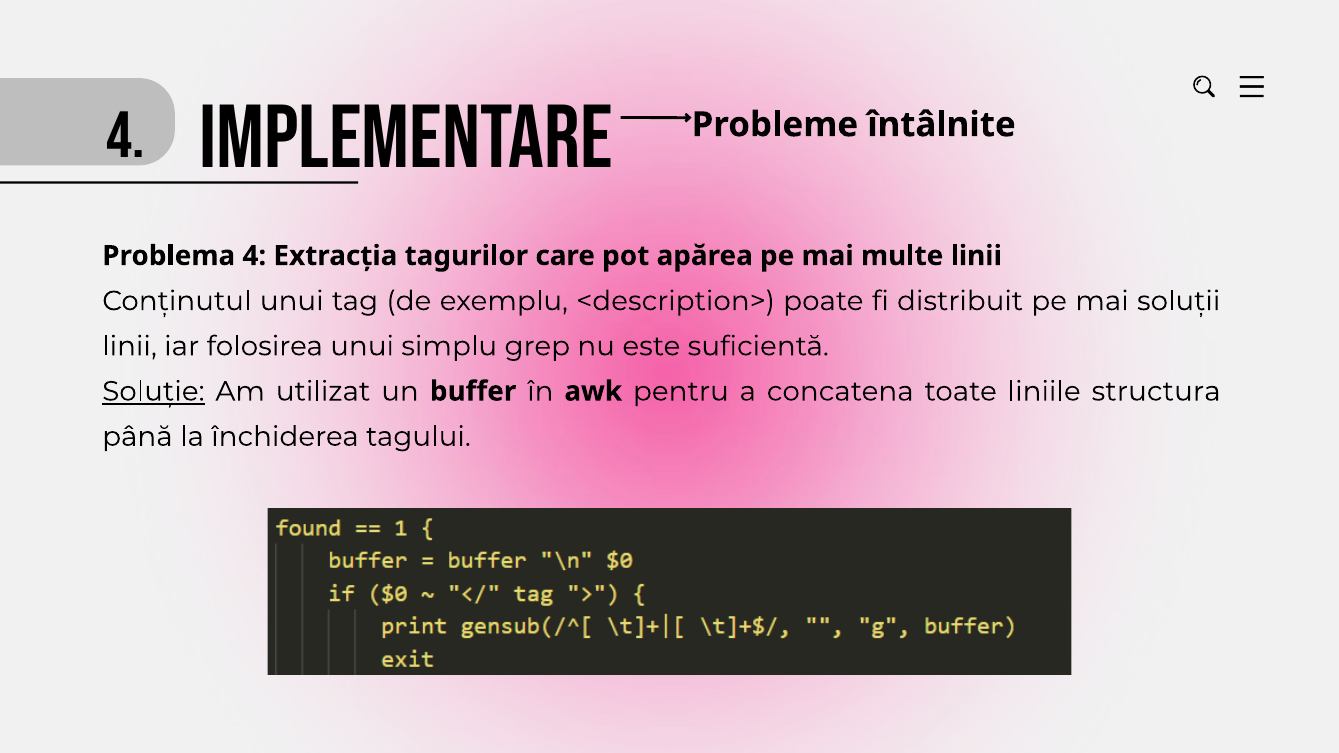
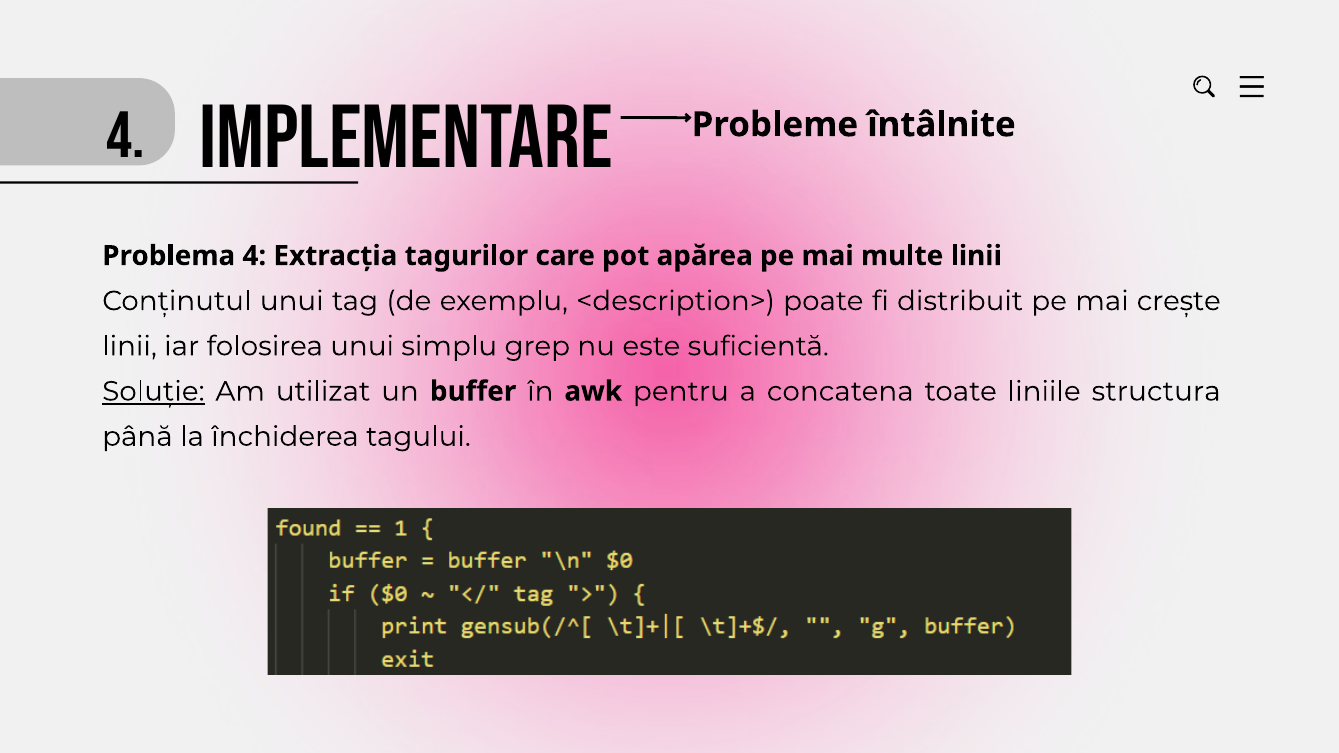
soluții: soluții -> crește
